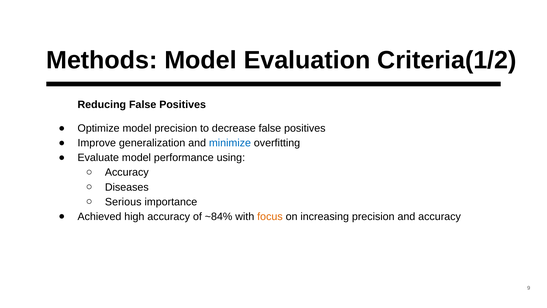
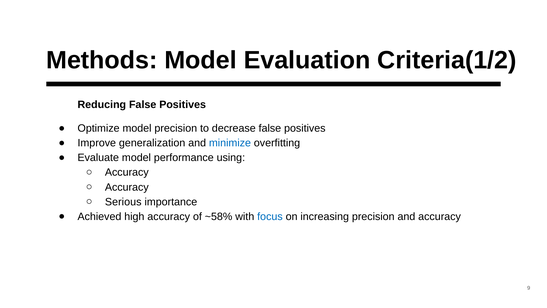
Diseases at (127, 187): Diseases -> Accuracy
~84%: ~84% -> ~58%
focus colour: orange -> blue
